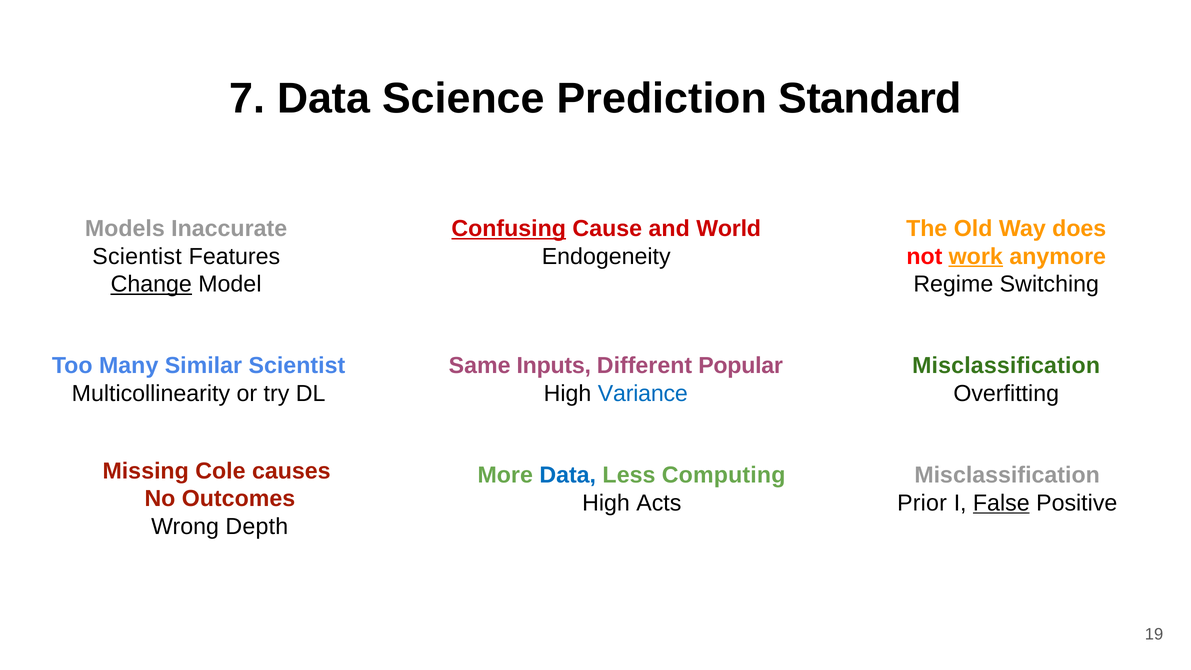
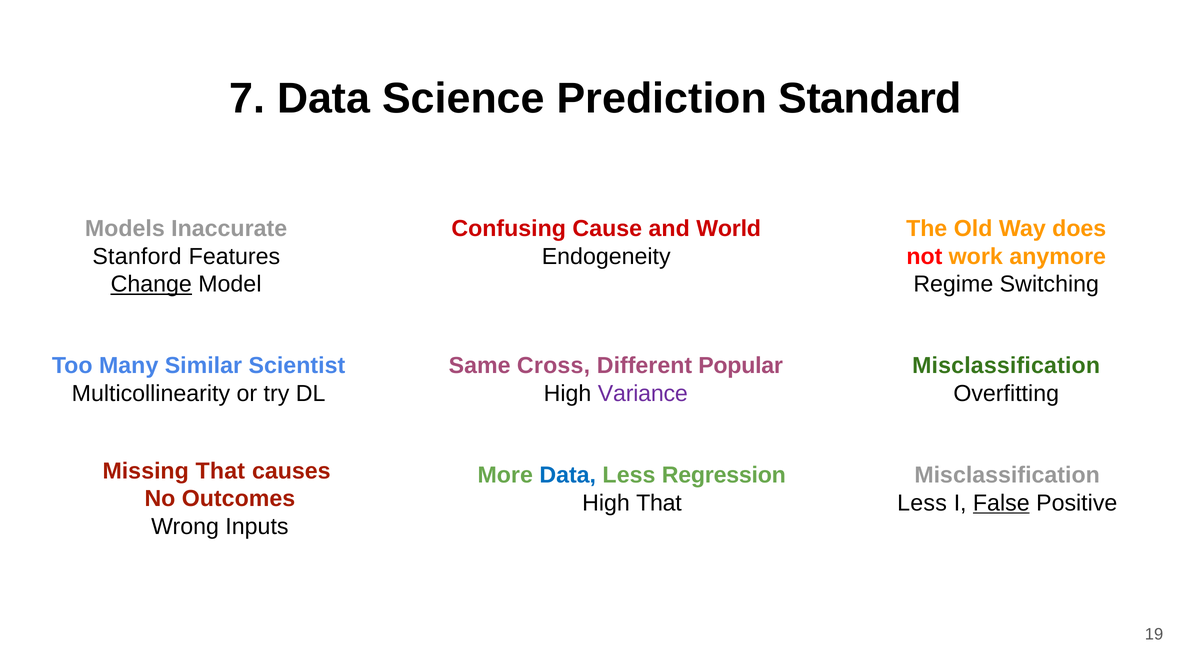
Confusing underline: present -> none
Scientist at (137, 256): Scientist -> Stanford
work underline: present -> none
Inputs: Inputs -> Cross
Variance colour: blue -> purple
Missing Cole: Cole -> That
Computing: Computing -> Regression
High Acts: Acts -> That
Prior at (922, 503): Prior -> Less
Depth: Depth -> Inputs
